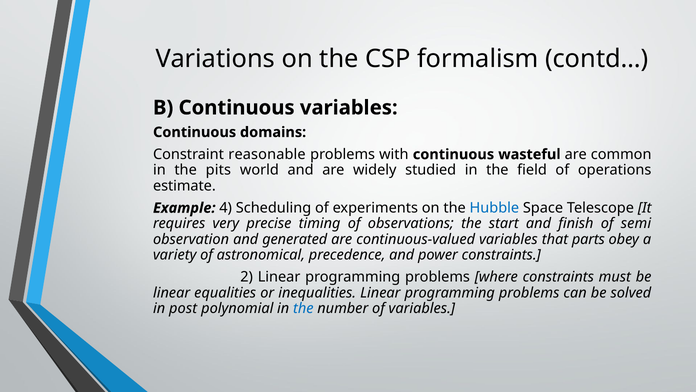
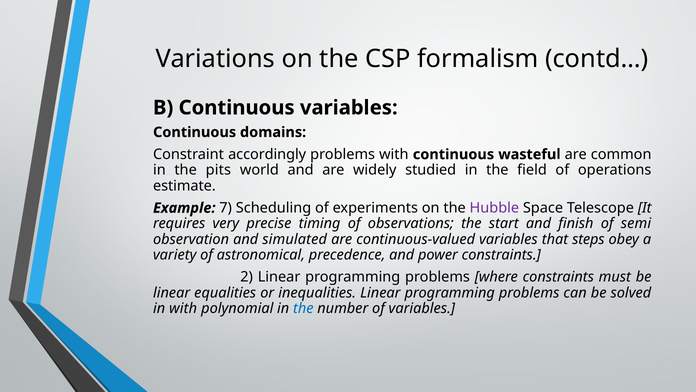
reasonable: reasonable -> accordingly
4: 4 -> 7
Hubble colour: blue -> purple
generated: generated -> simulated
parts: parts -> steps
in post: post -> with
